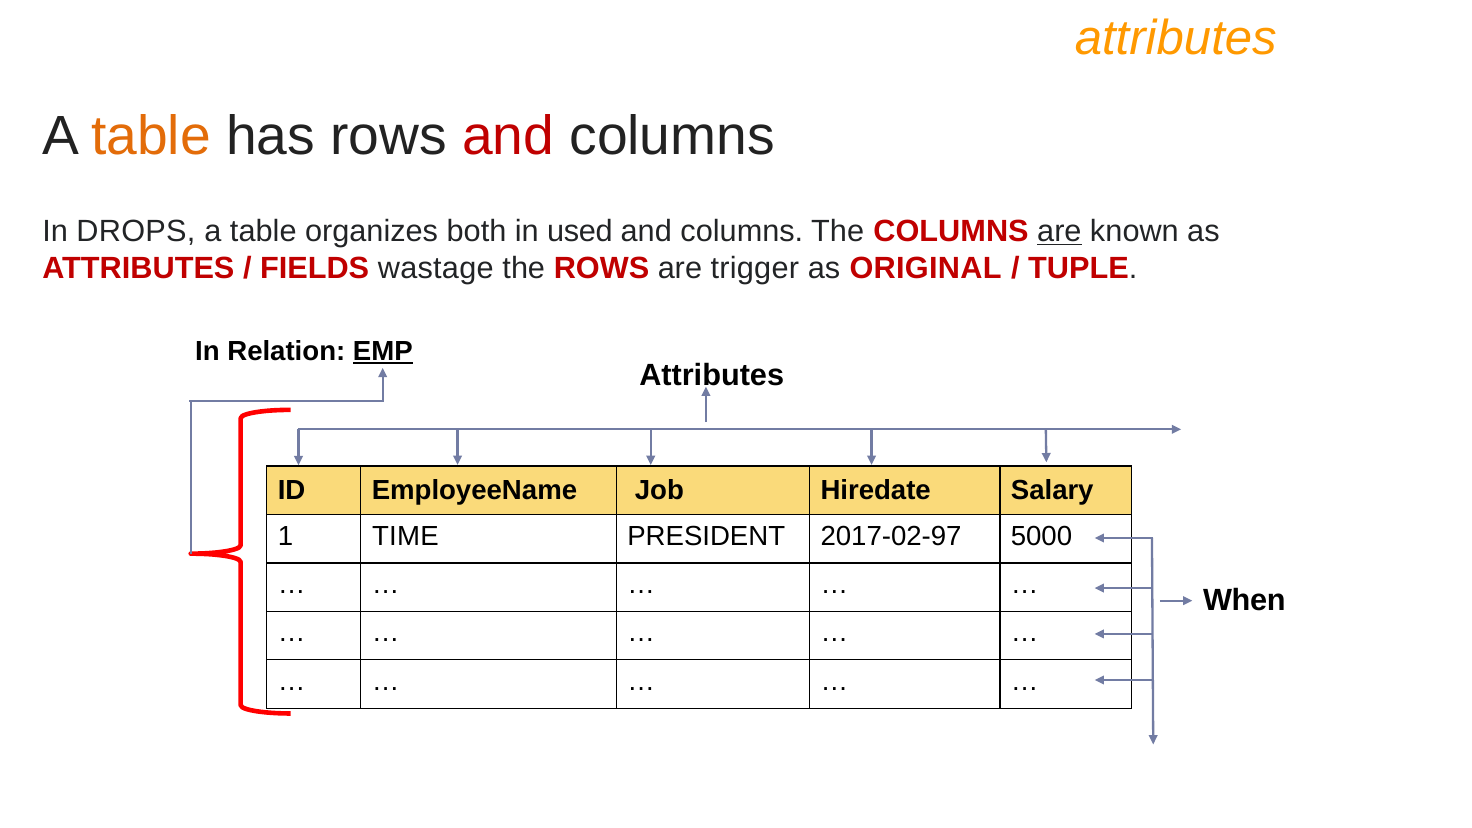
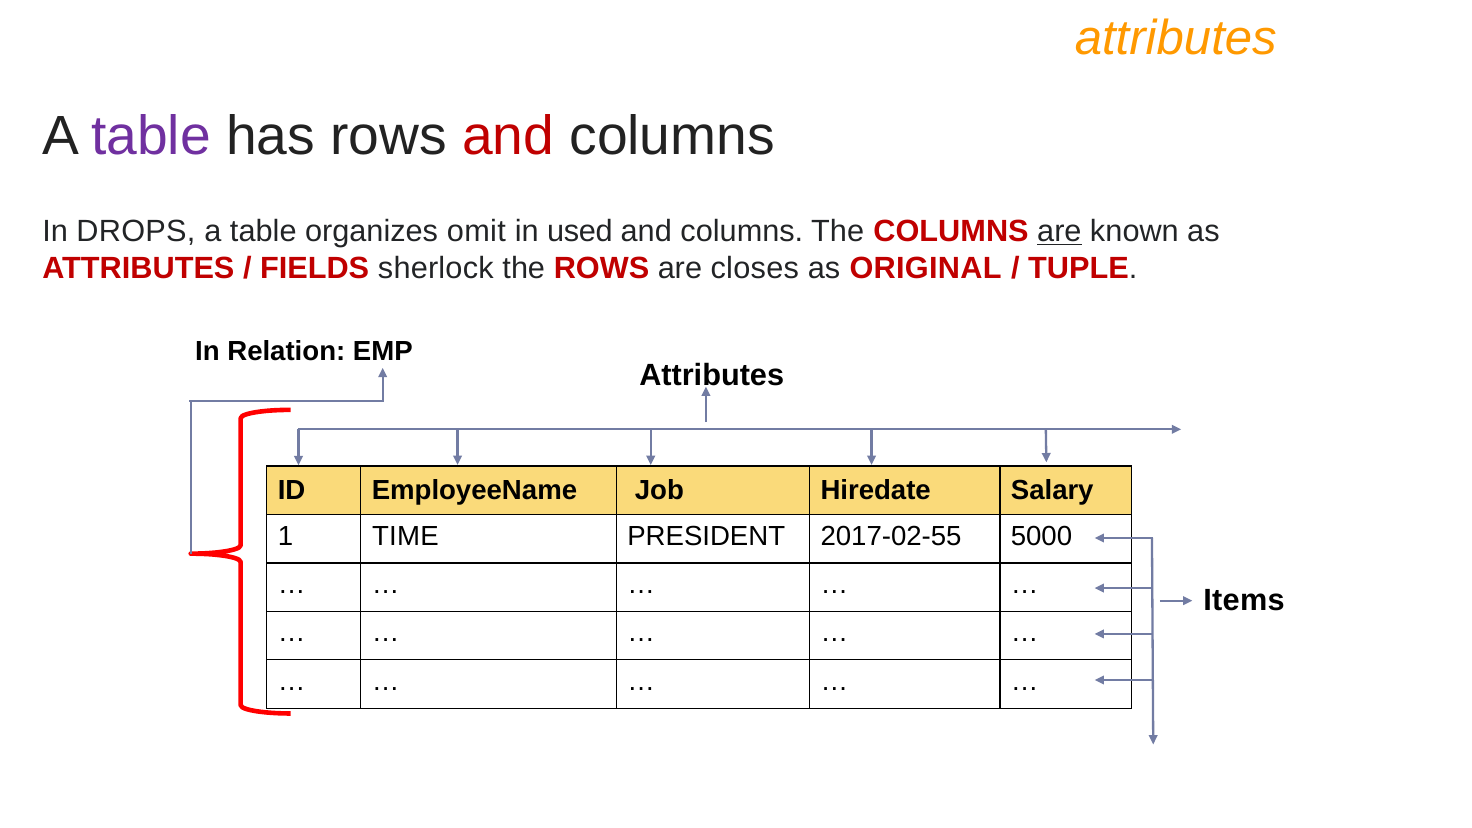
table at (151, 136) colour: orange -> purple
both: both -> omit
wastage: wastage -> sherlock
trigger: trigger -> closes
EMP underline: present -> none
2017-02-97: 2017-02-97 -> 2017-02-55
When: When -> Items
